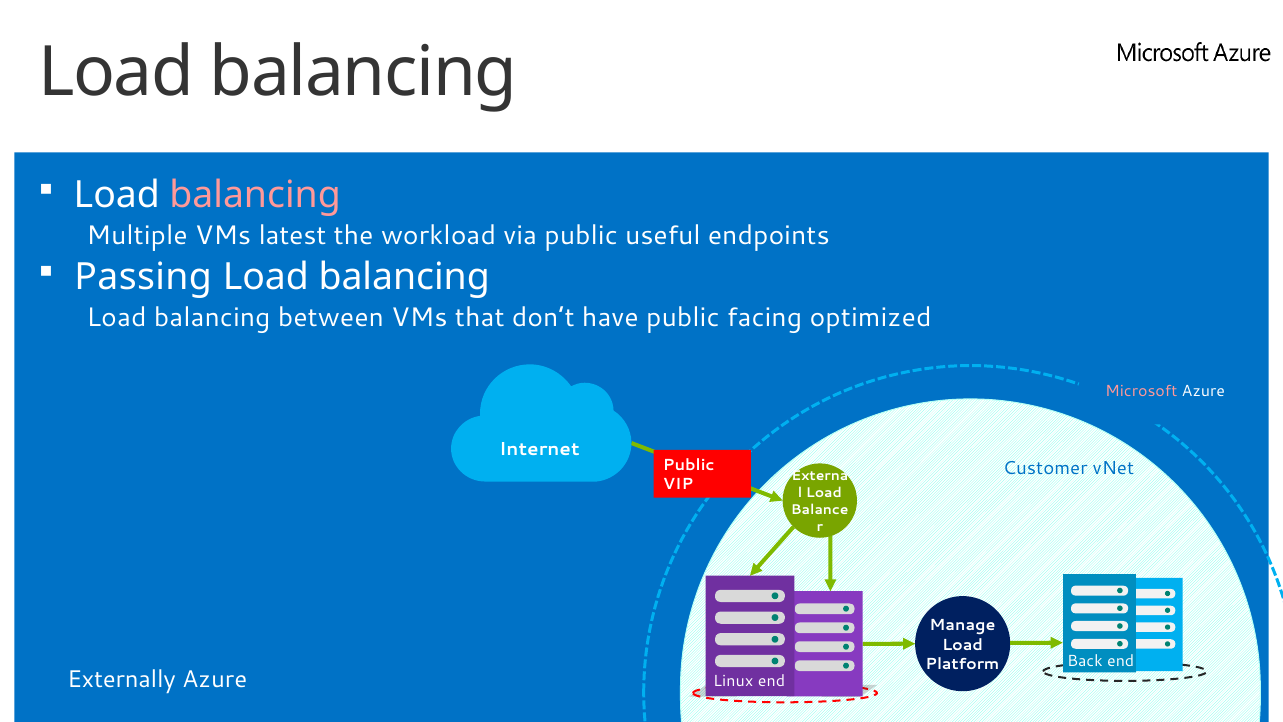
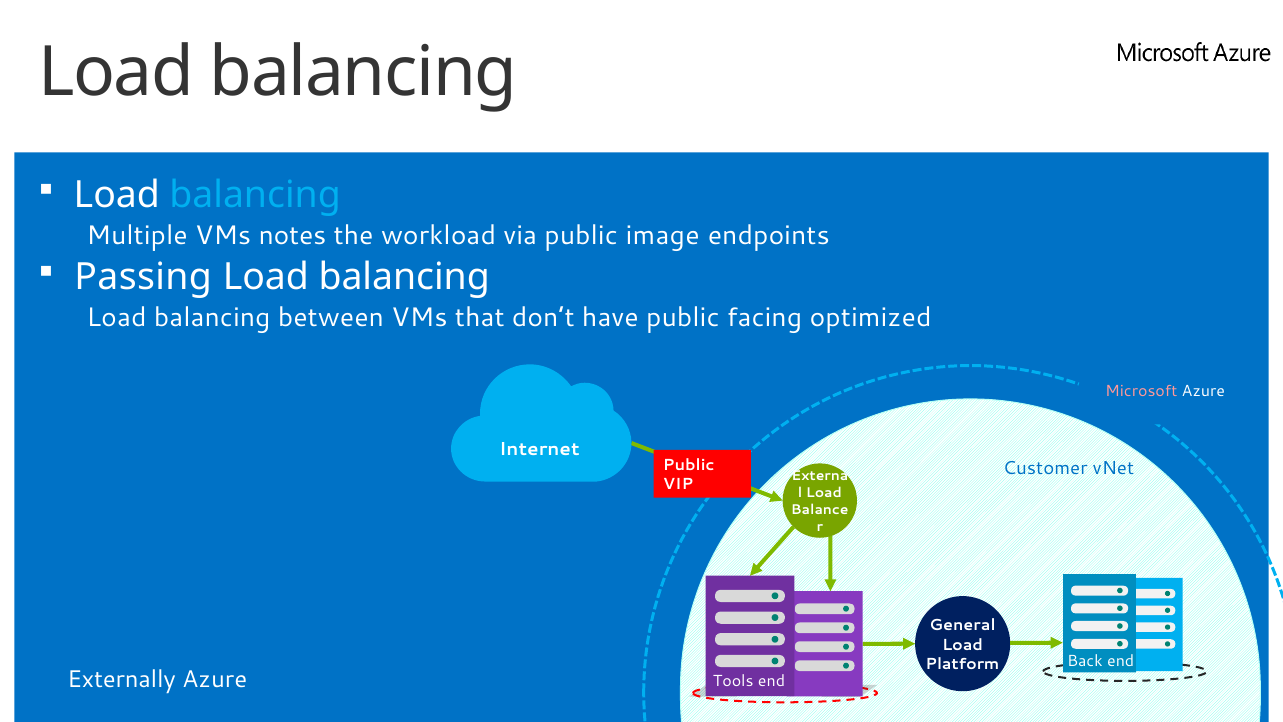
balancing at (255, 195) colour: pink -> light blue
latest: latest -> notes
useful: useful -> image
Manage: Manage -> General
Linux: Linux -> Tools
